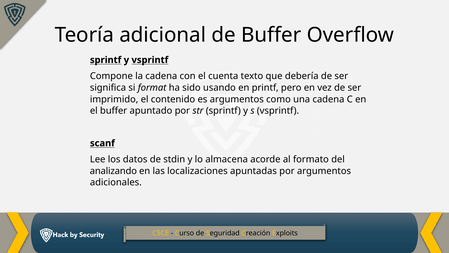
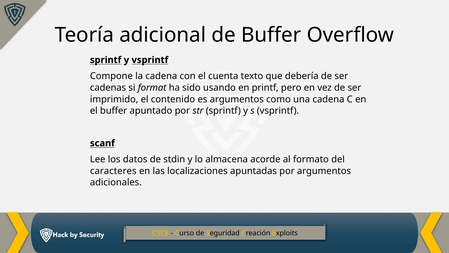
significa: significa -> cadenas
analizando: analizando -> caracteres
